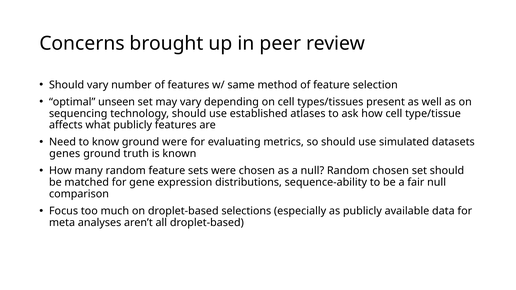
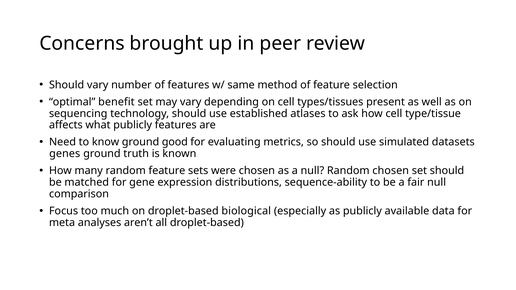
unseen: unseen -> benefit
ground were: were -> good
selections: selections -> biological
